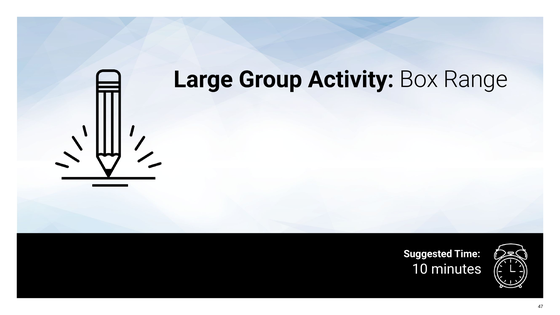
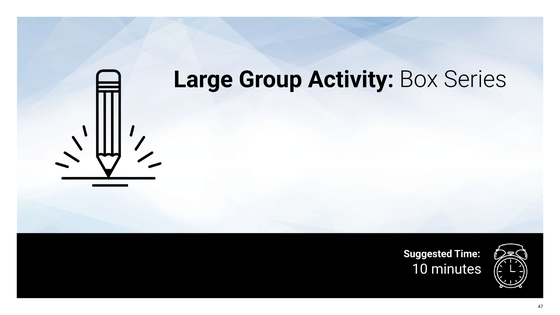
Range: Range -> Series
